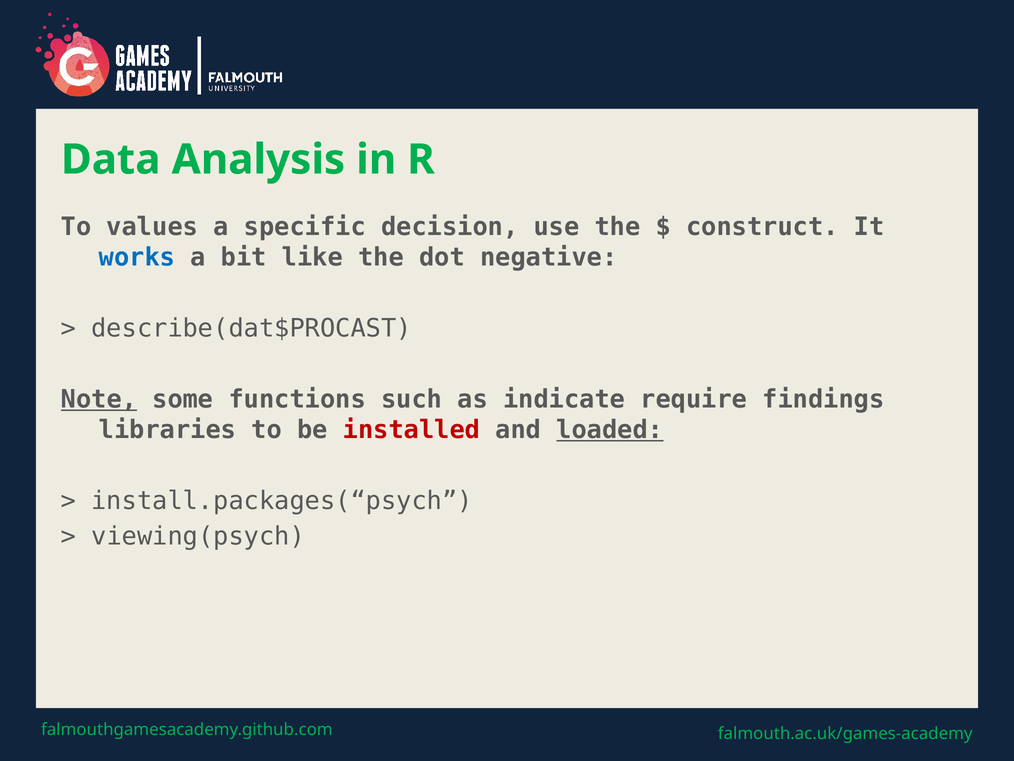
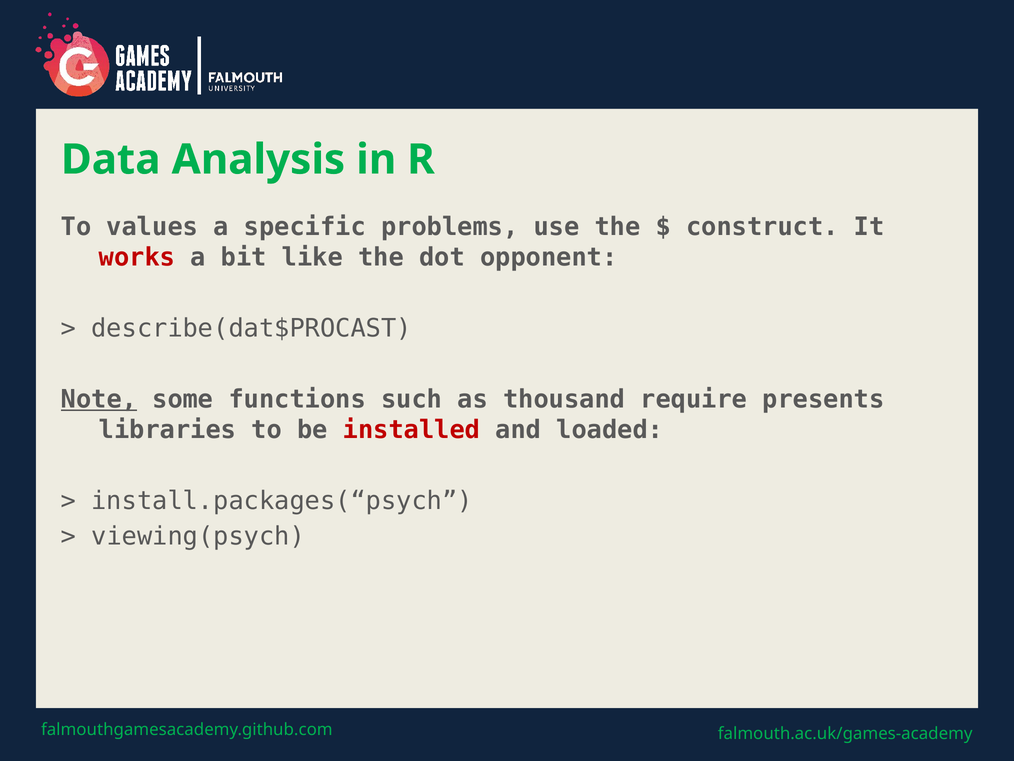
decision: decision -> problems
works colour: blue -> red
negative: negative -> opponent
indicate: indicate -> thousand
findings: findings -> presents
loaded underline: present -> none
